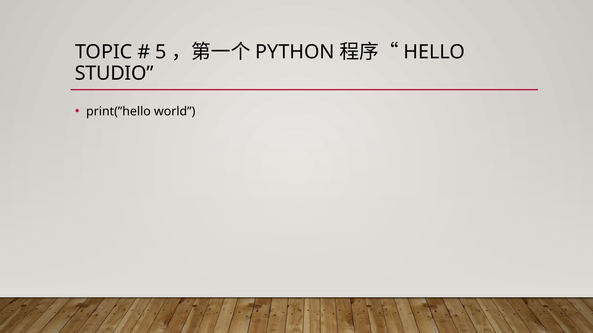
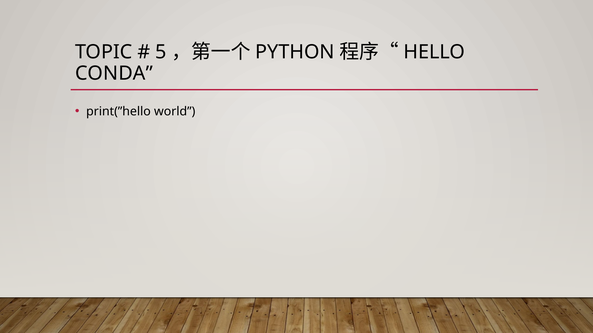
STUDIO: STUDIO -> CONDA
